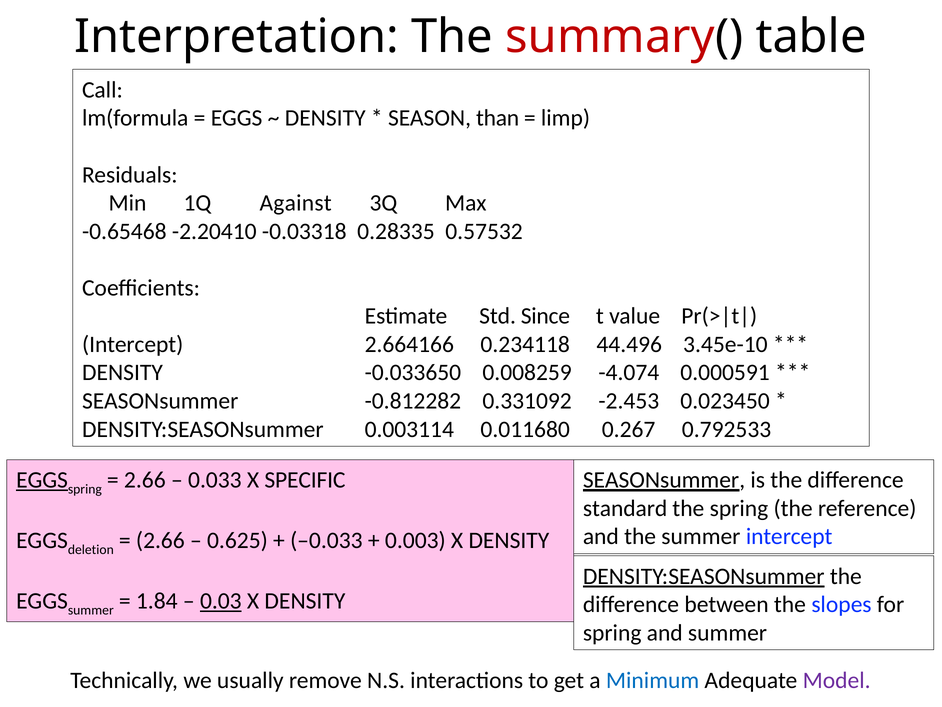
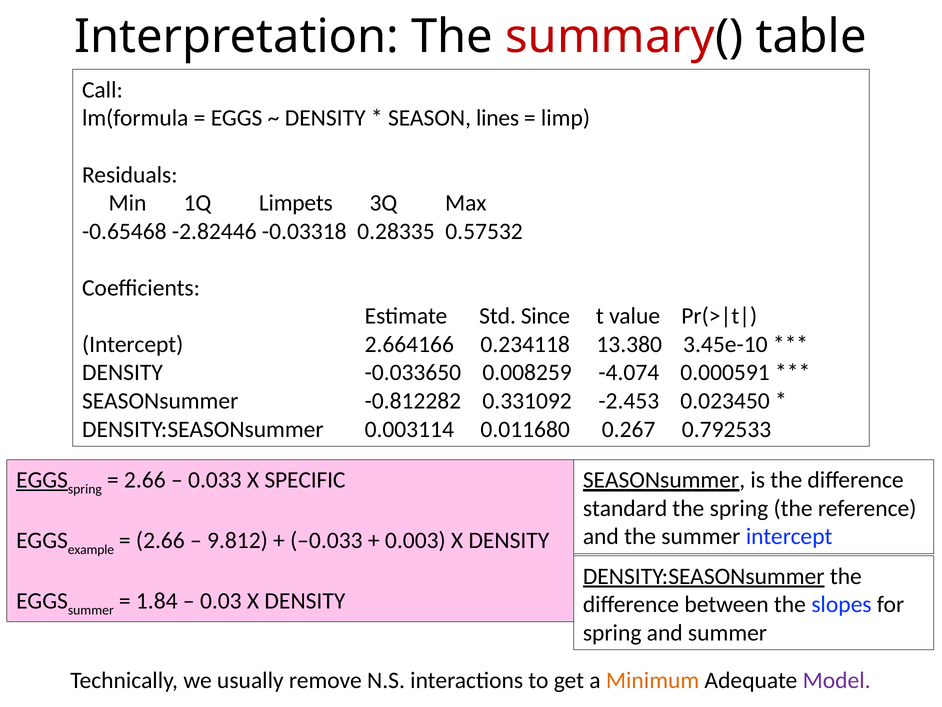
than: than -> lines
Against: Against -> Limpets
-2.20410: -2.20410 -> -2.82446
44.496: 44.496 -> 13.380
deletion: deletion -> example
0.625: 0.625 -> 9.812
0.03 underline: present -> none
Minimum colour: blue -> orange
